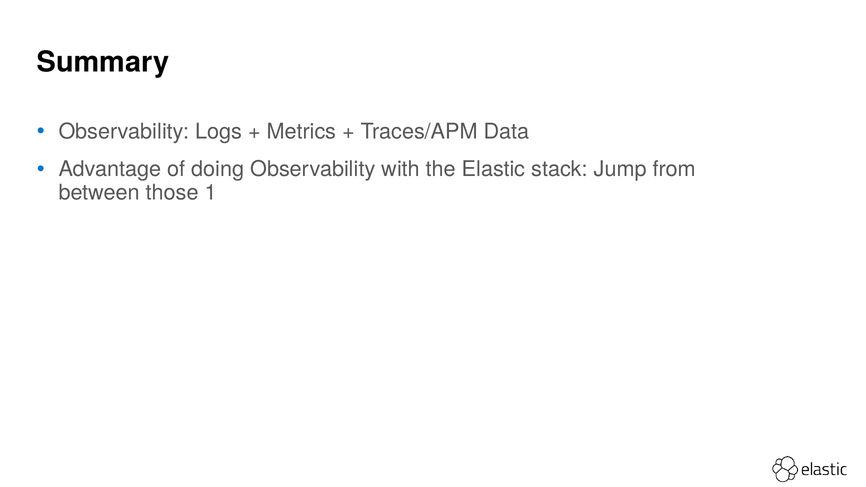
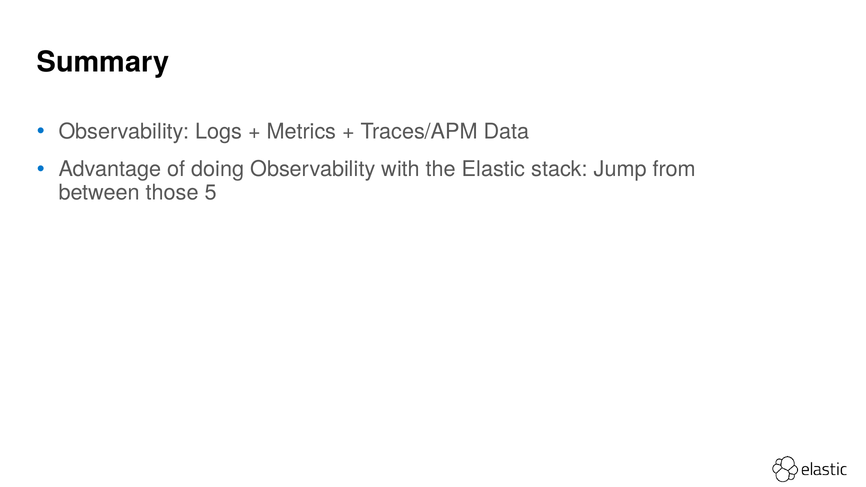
1: 1 -> 5
